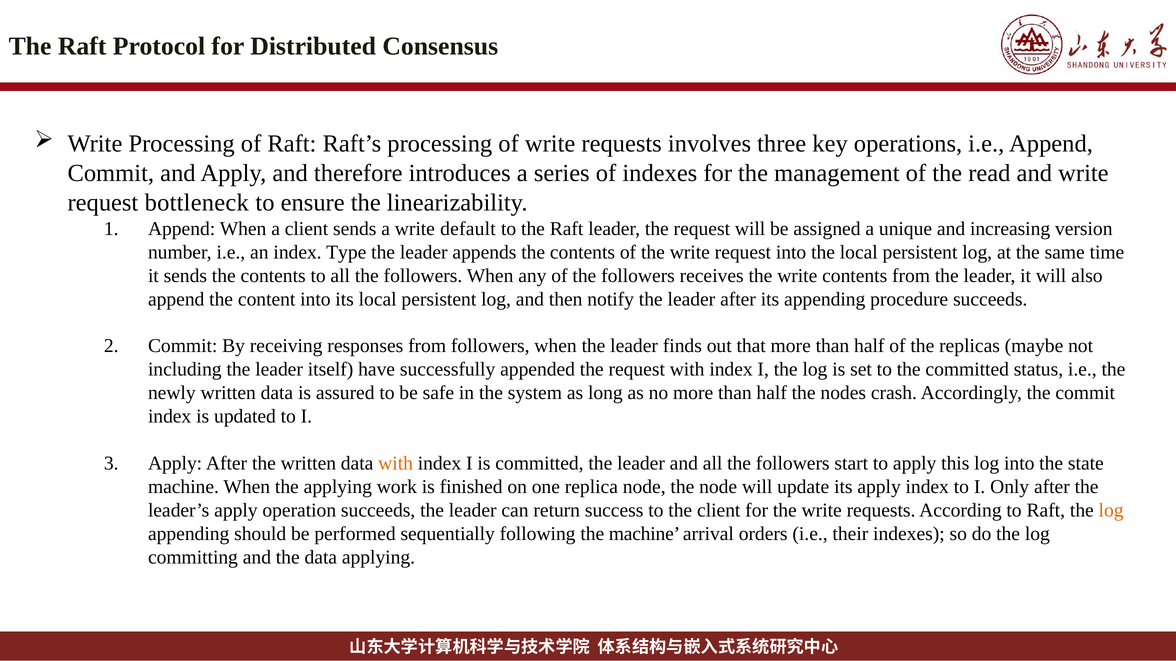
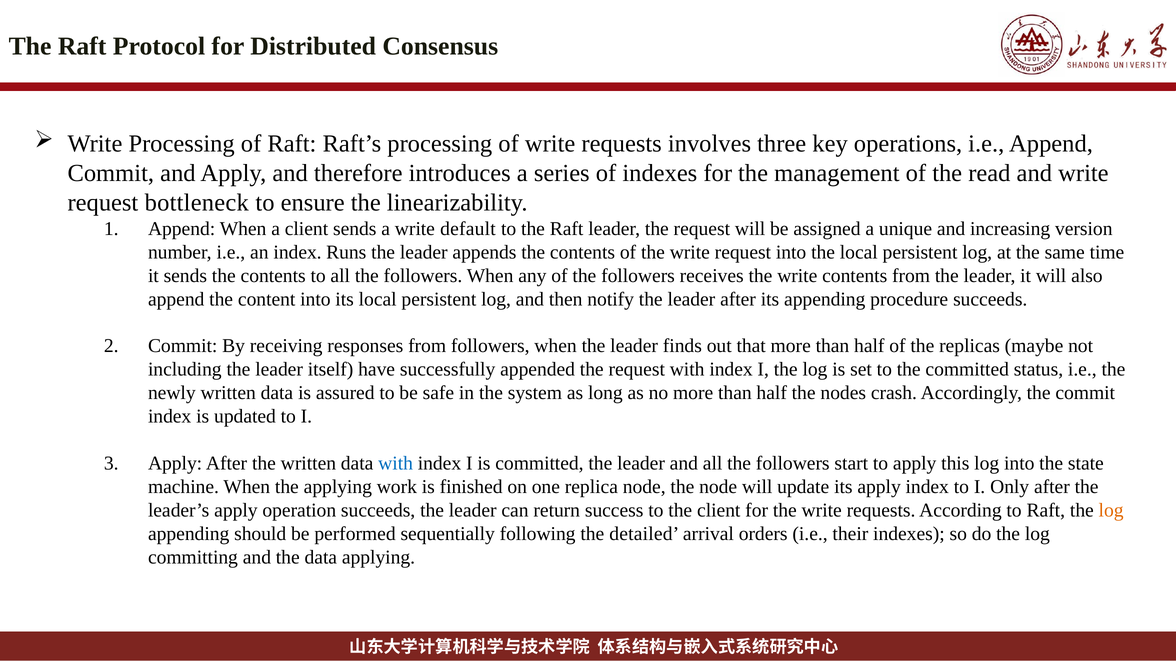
Type: Type -> Runs
with at (396, 464) colour: orange -> blue
the machine: machine -> detailed
